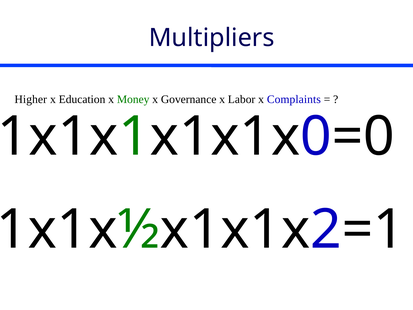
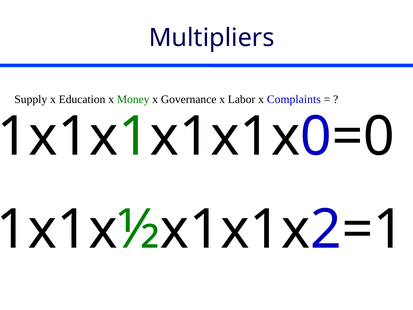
Higher: Higher -> Supply
